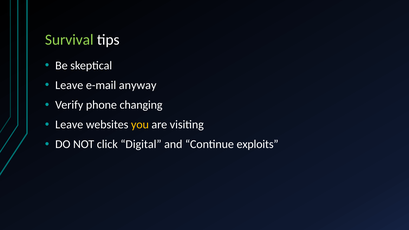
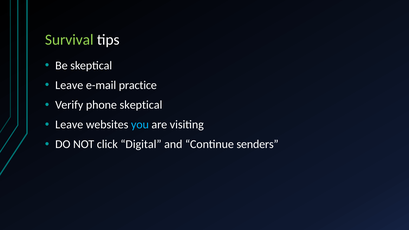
anyway: anyway -> practice
phone changing: changing -> skeptical
you colour: yellow -> light blue
exploits: exploits -> senders
